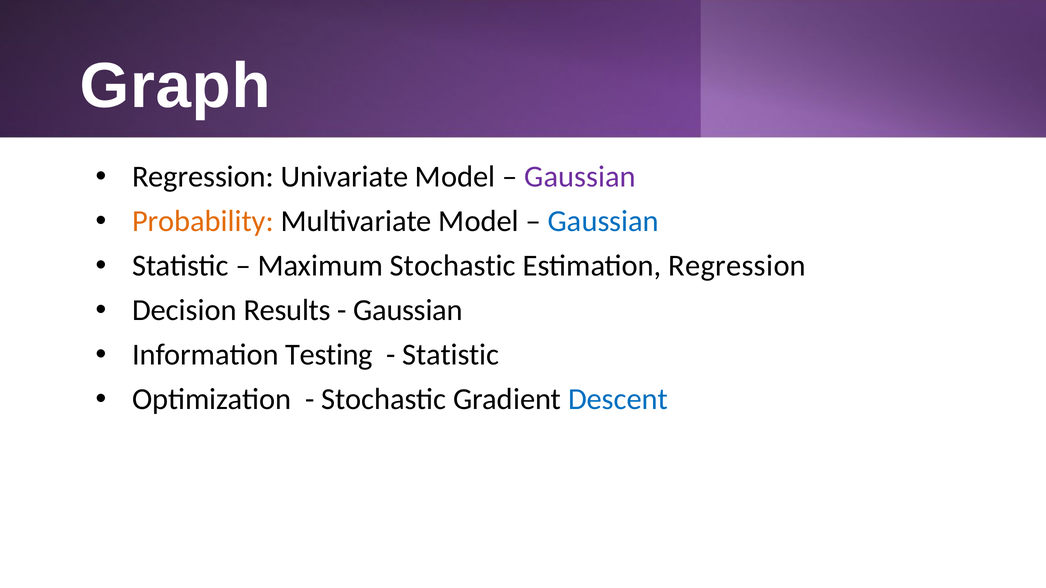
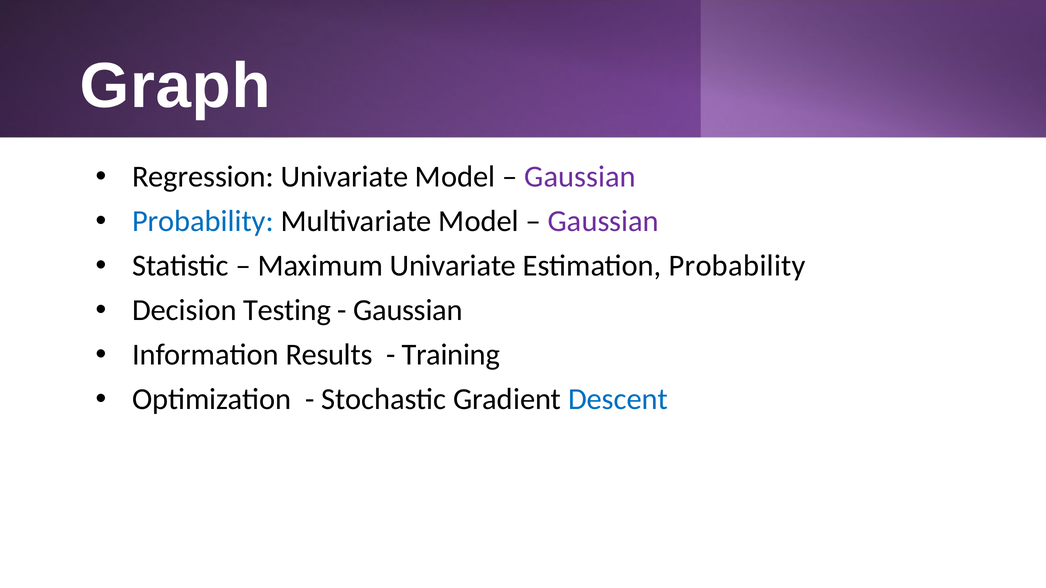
Probability at (203, 221) colour: orange -> blue
Gaussian at (603, 221) colour: blue -> purple
Maximum Stochastic: Stochastic -> Univariate
Estimation Regression: Regression -> Probability
Results: Results -> Testing
Testing: Testing -> Results
Statistic at (451, 355): Statistic -> Training
